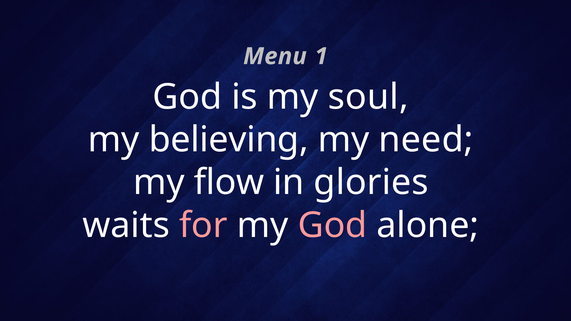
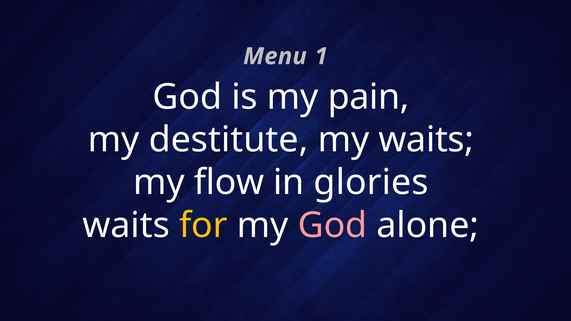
soul: soul -> pain
believing: believing -> destitute
my need: need -> waits
for colour: pink -> yellow
